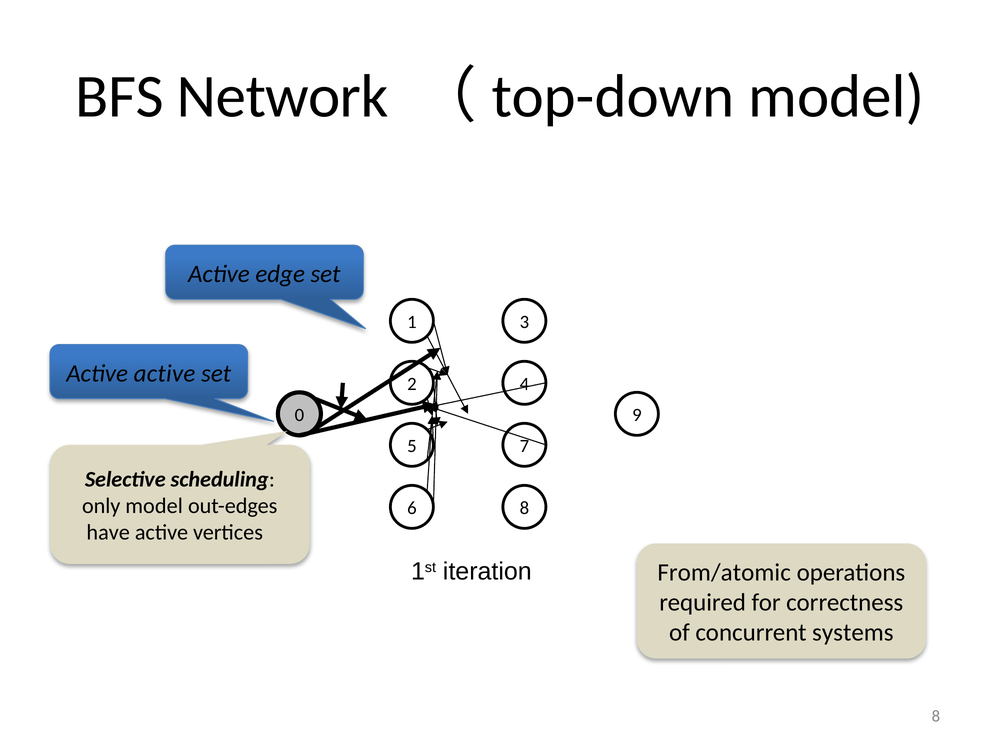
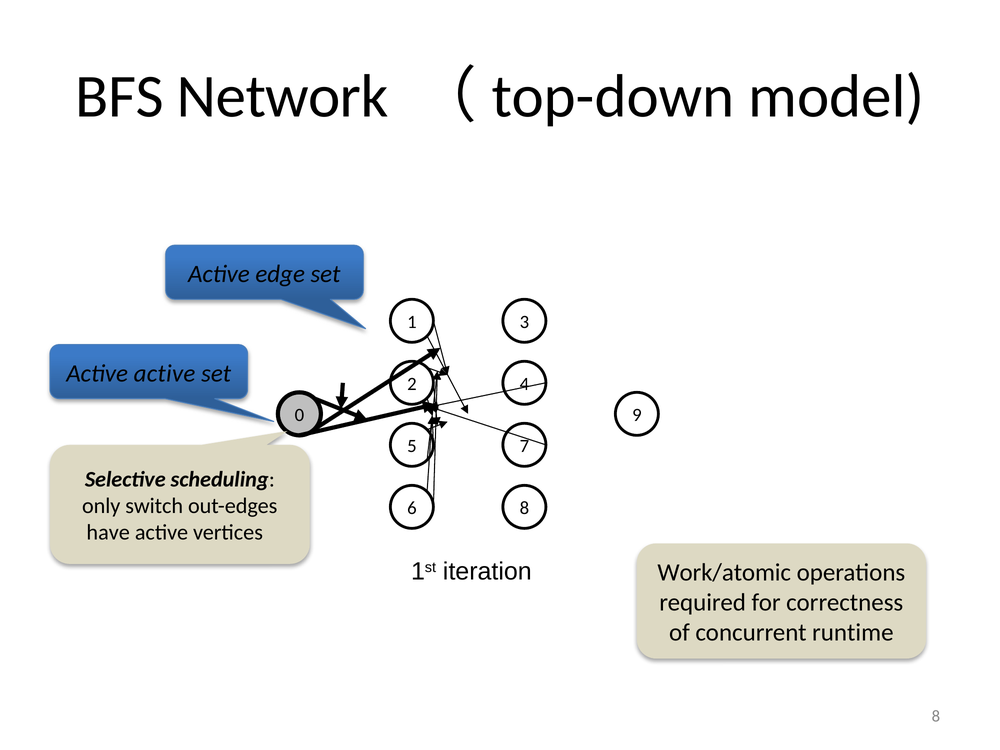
only model: model -> switch
From/atomic: From/atomic -> Work/atomic
systems: systems -> runtime
